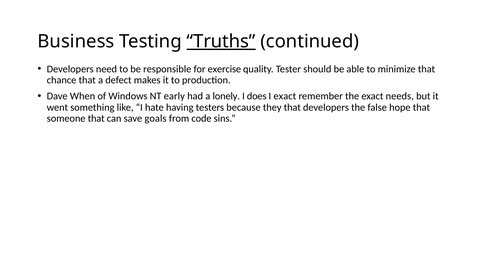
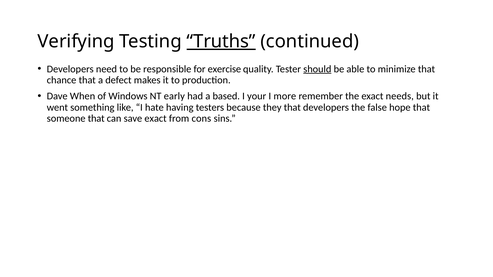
Business: Business -> Verifying
should underline: none -> present
lonely: lonely -> based
does: does -> your
I exact: exact -> more
save goals: goals -> exact
code: code -> cons
